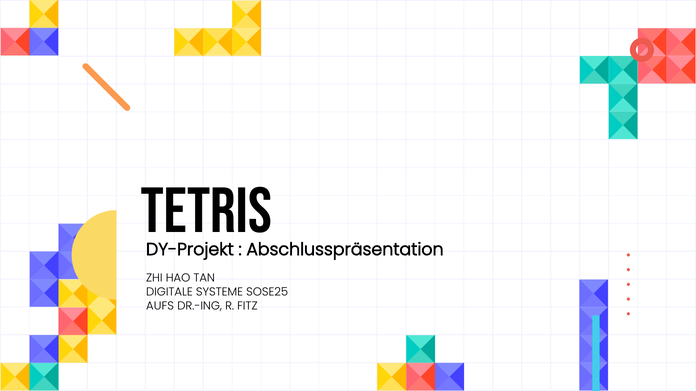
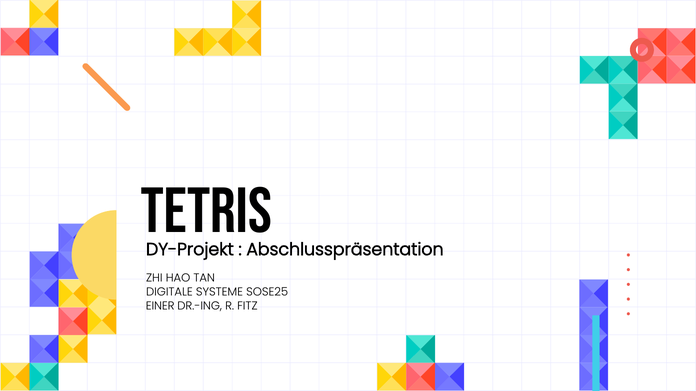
AUFS: AUFS -> EINER
